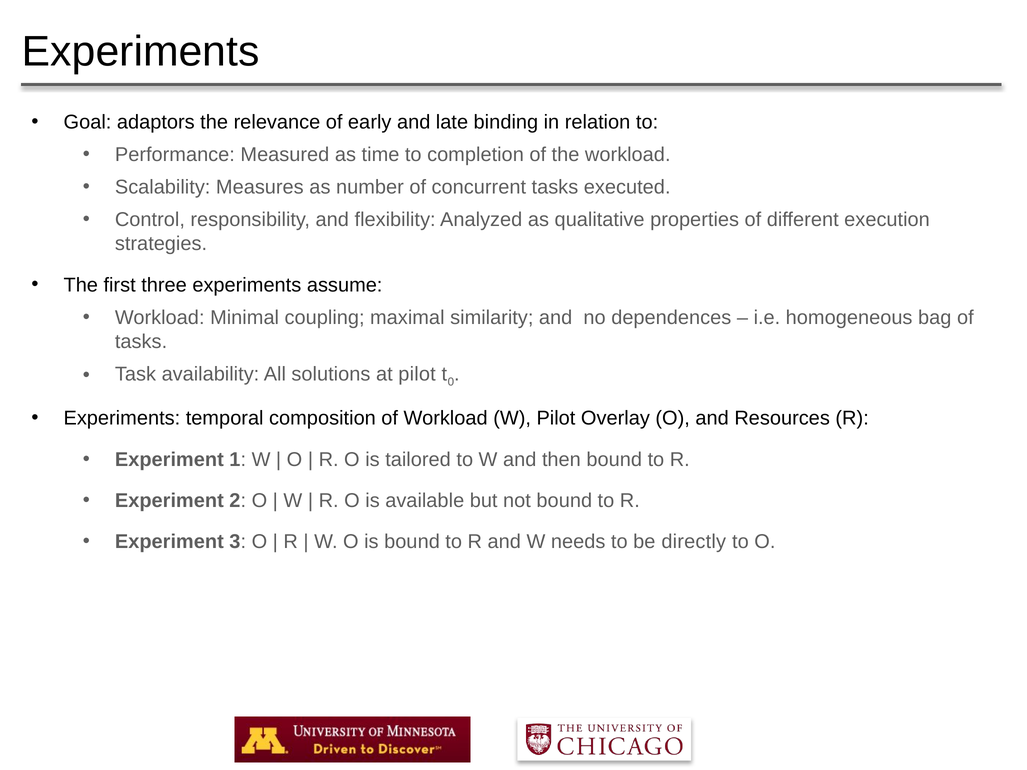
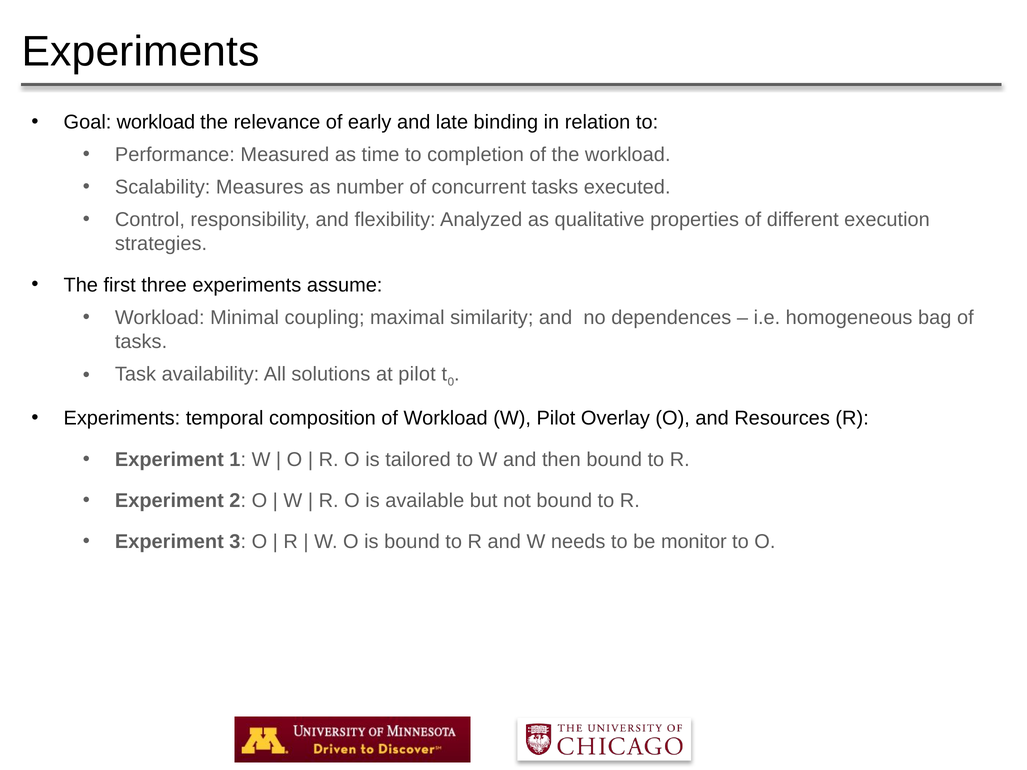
Goal adaptors: adaptors -> workload
directly: directly -> monitor
